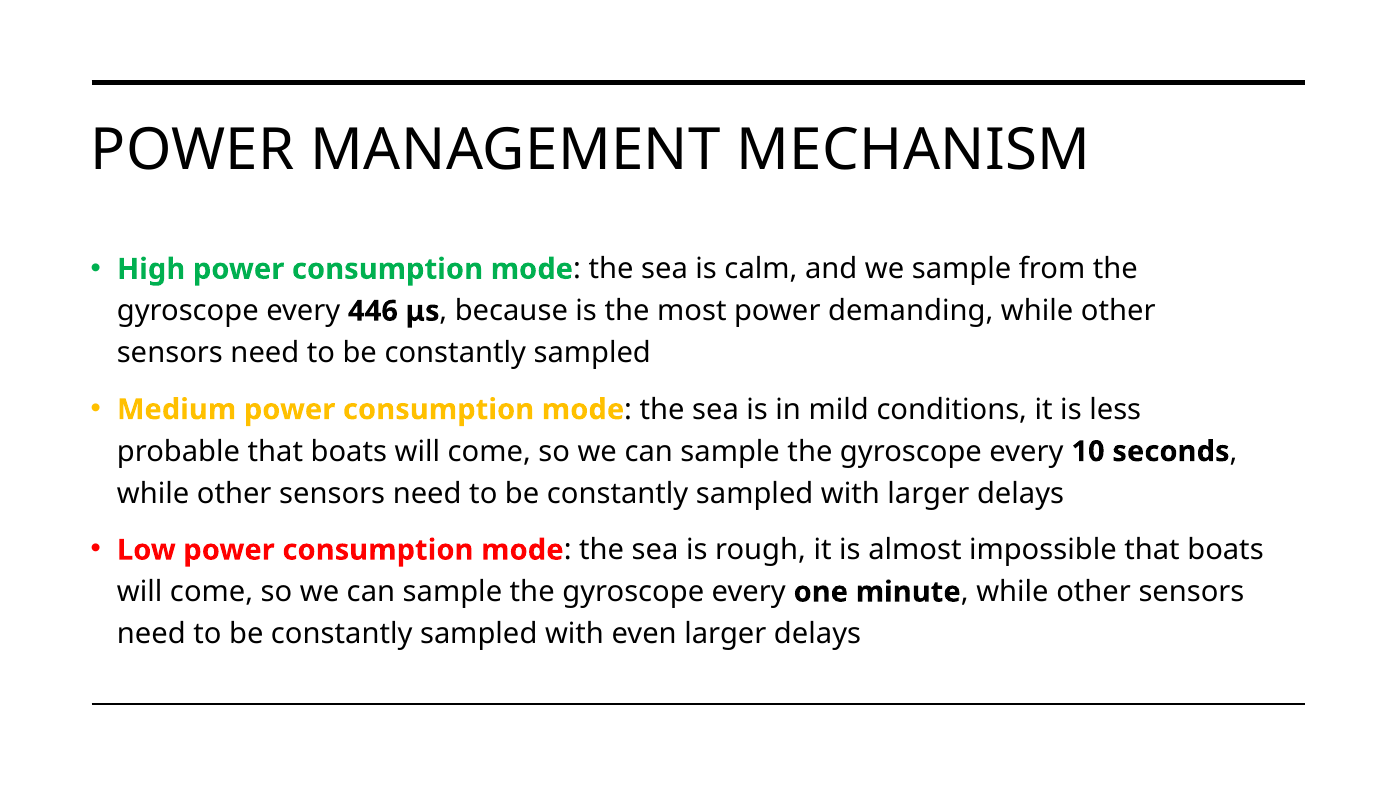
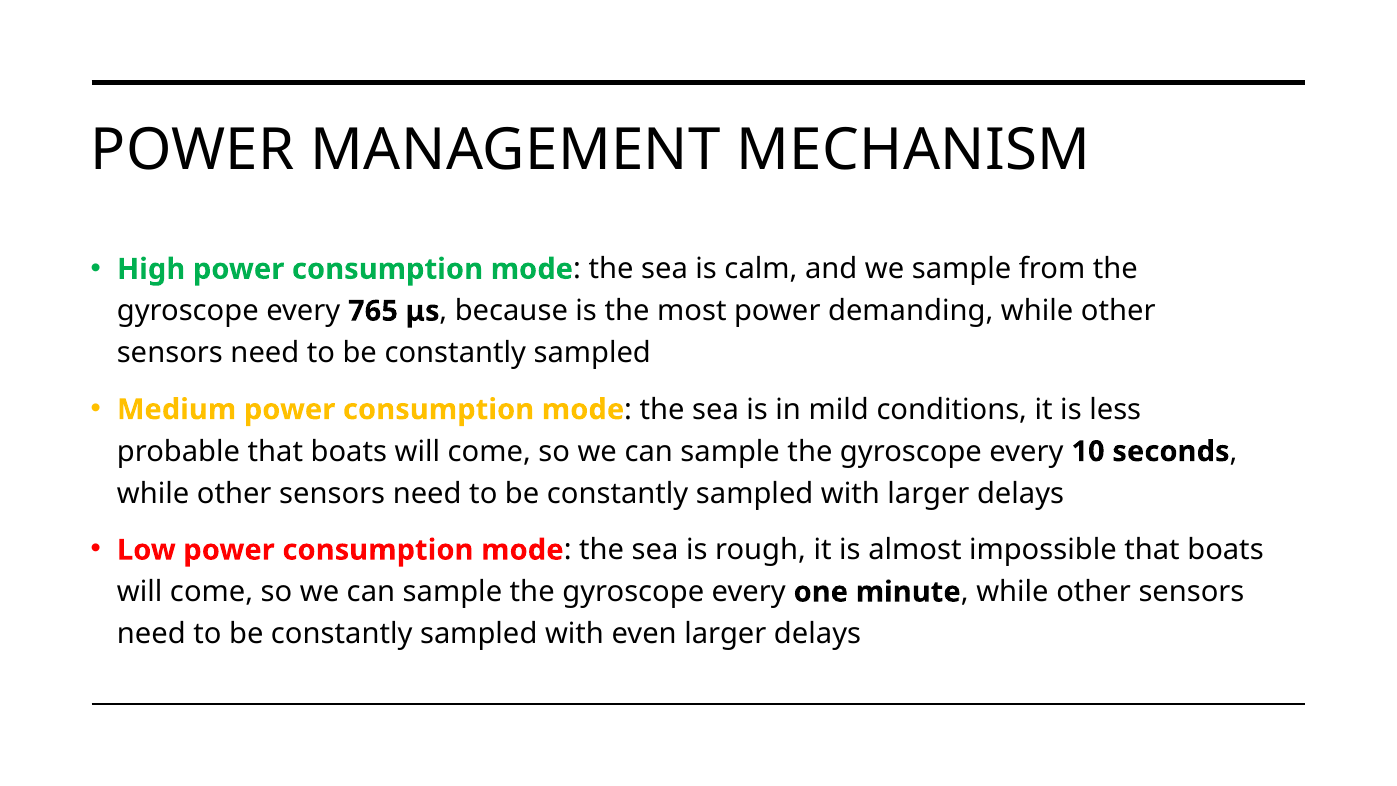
446: 446 -> 765
